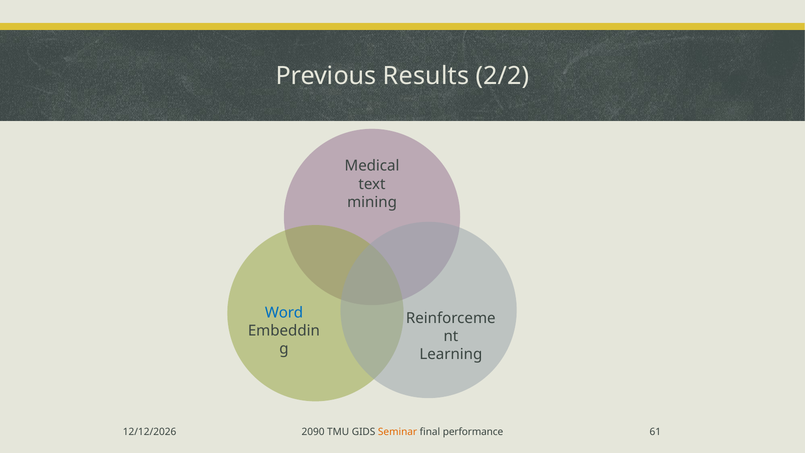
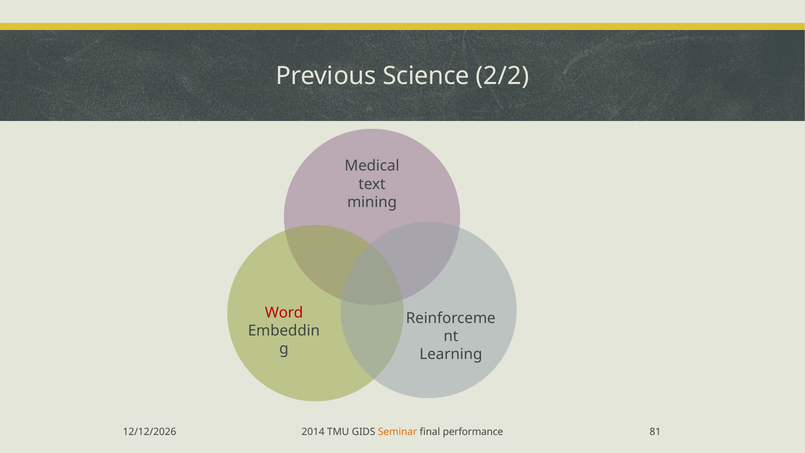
Results: Results -> Science
Word colour: blue -> red
2090: 2090 -> 2014
61: 61 -> 81
